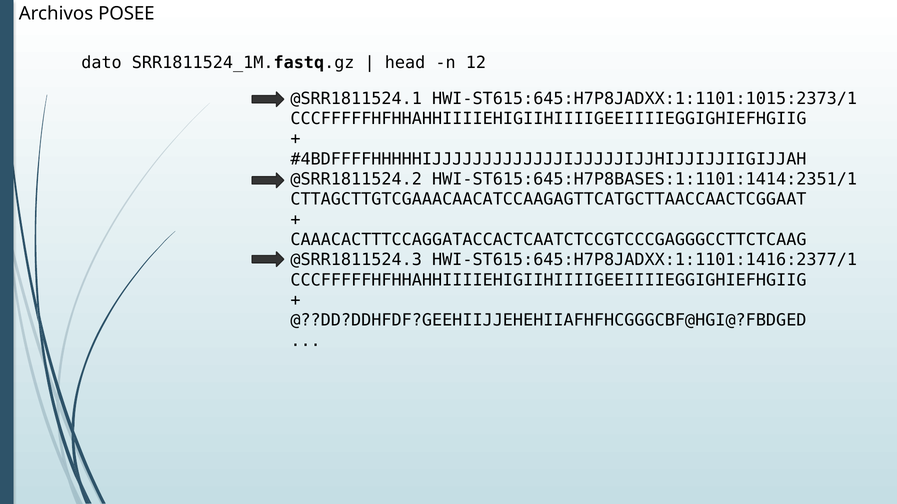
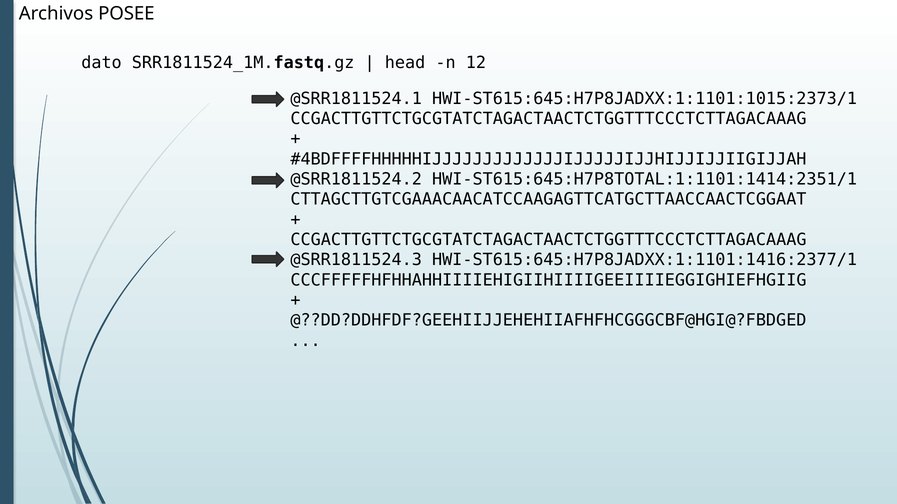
CCCFFFFFHFHHAHHIIIIEHIGIIHIIIIGEEIIIIEGGIGHIEFHGIIG at (548, 119): CCCFFFFFHFHHAHHIIIIEHIGIIHIIIIGEEIIIIEGGIGHIEFHGIIG -> CCGACTTGTTCTGCGTATCTAGACTAACTCTGGTTTCCCTCTTAGACAAAG
HWI-ST615:645:H7P8BASES:1:1101:1414:2351/1: HWI-ST615:645:H7P8BASES:1:1101:1414:2351/1 -> HWI-ST615:645:H7P8TOTAL:1:1101:1414:2351/1
CAAACACTTTCCAGGATACCACTCAATCTCCGTCCCGAGGGCCTTCTCAAG at (548, 240): CAAACACTTTCCAGGATACCACTCAATCTCCGTCCCGAGGGCCTTCTCAAG -> CCGACTTGTTCTGCGTATCTAGACTAACTCTGGTTTCCCTCTTAGACAAAG
